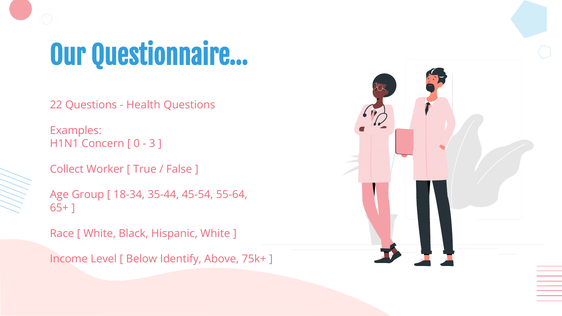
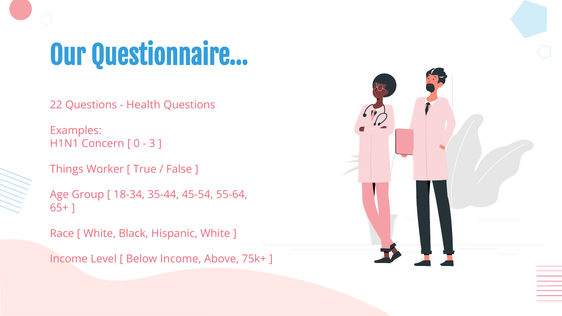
Collect: Collect -> Things
Below Identify: Identify -> Income
